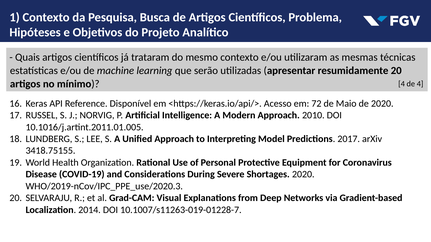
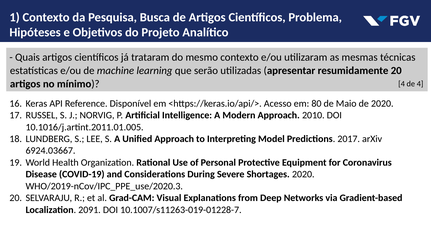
72: 72 -> 80
3418.75155: 3418.75155 -> 6924.03667
2014: 2014 -> 2091
